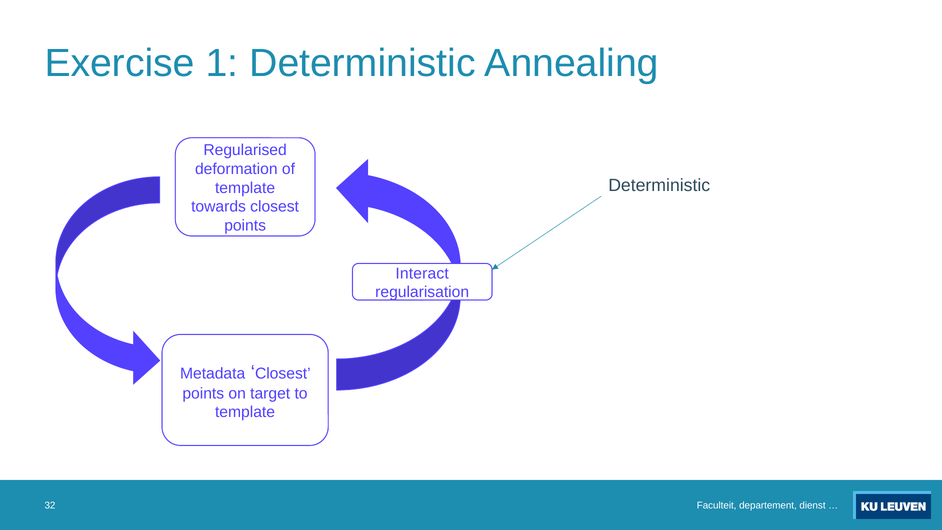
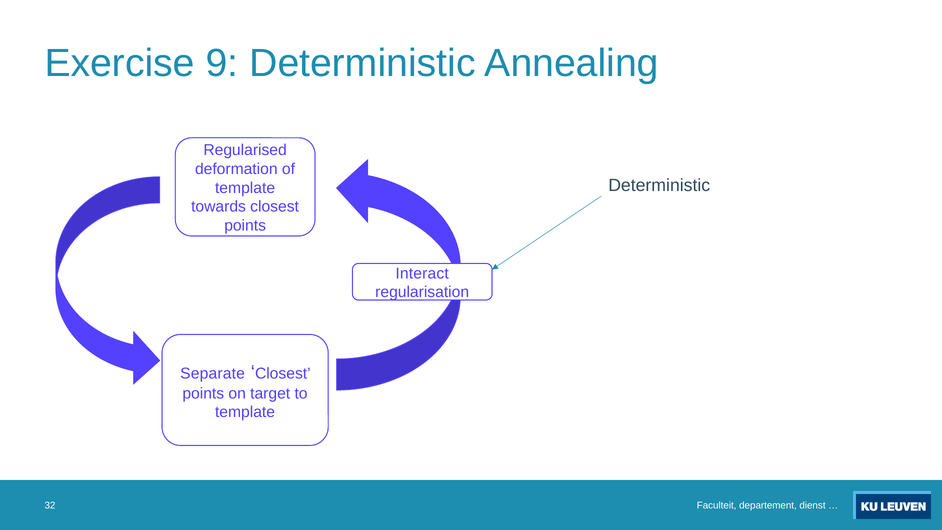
1: 1 -> 9
Metadata: Metadata -> Separate
